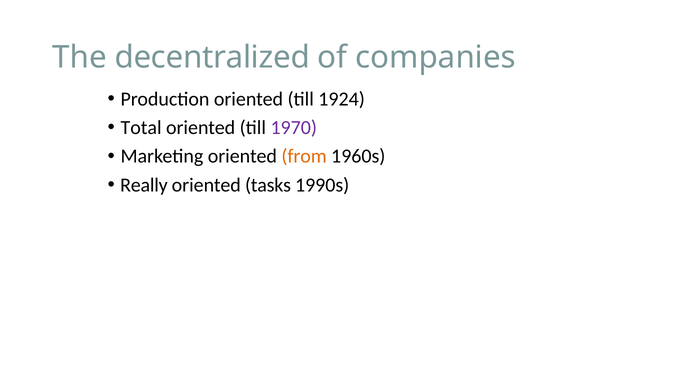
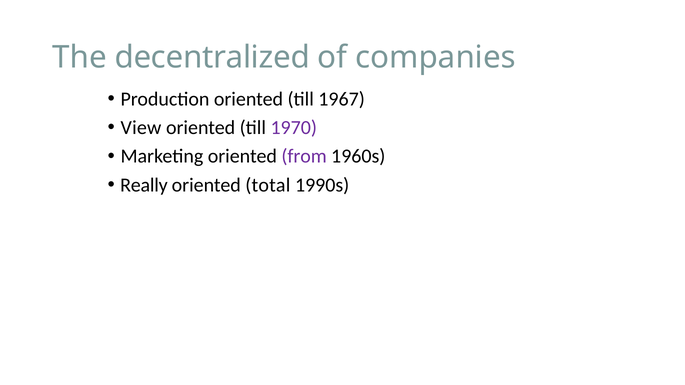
1924: 1924 -> 1967
Total: Total -> View
from colour: orange -> purple
tasks: tasks -> total
